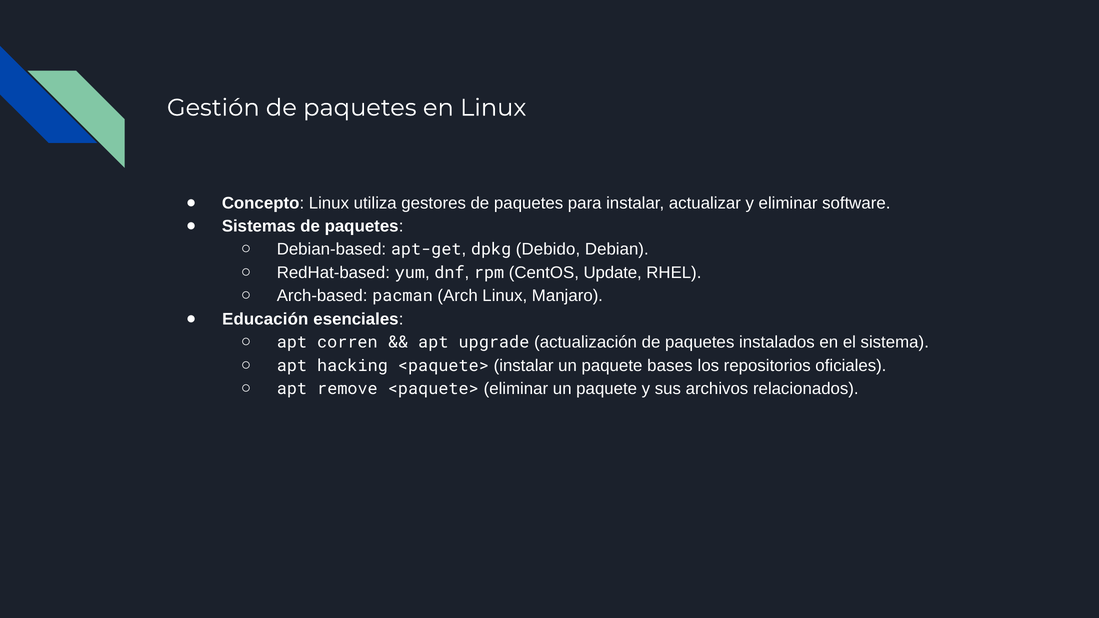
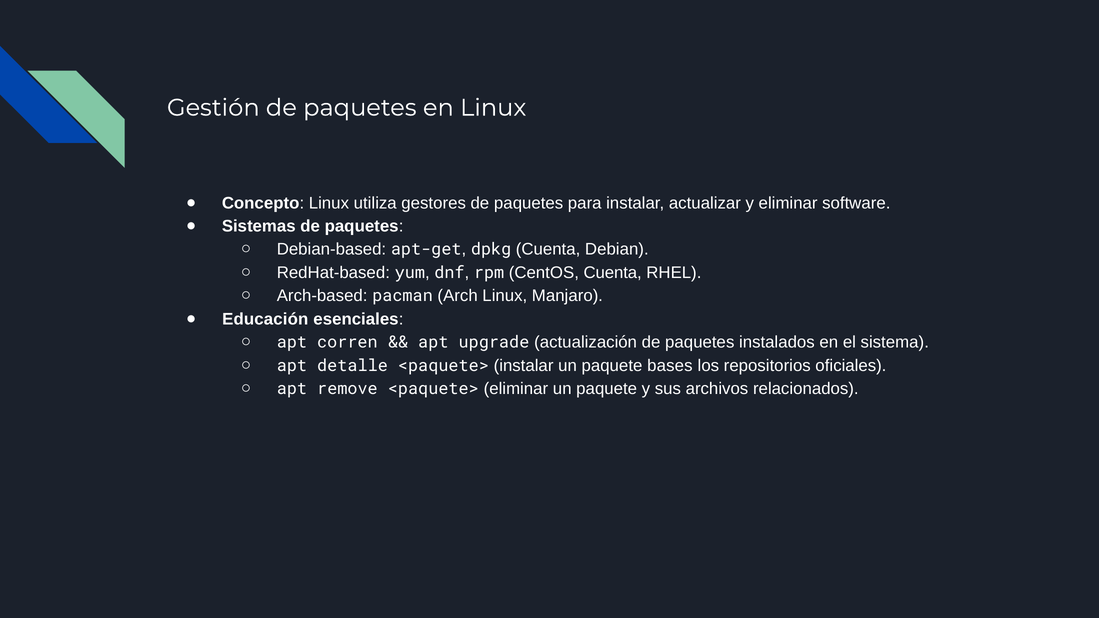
dpkg Debido: Debido -> Cuenta
CentOS Update: Update -> Cuenta
hacking: hacking -> detalle
